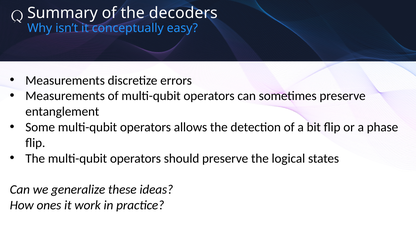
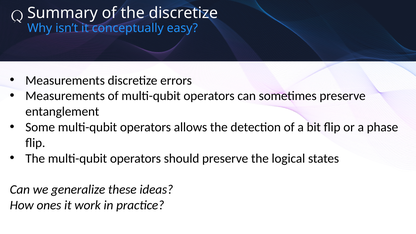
the decoders: decoders -> discretize
